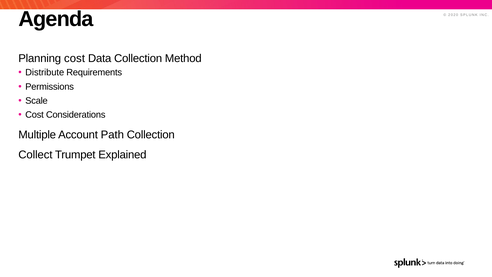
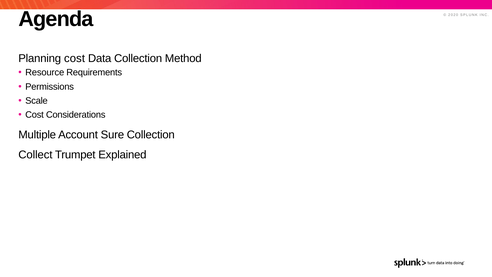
Distribute: Distribute -> Resource
Path: Path -> Sure
